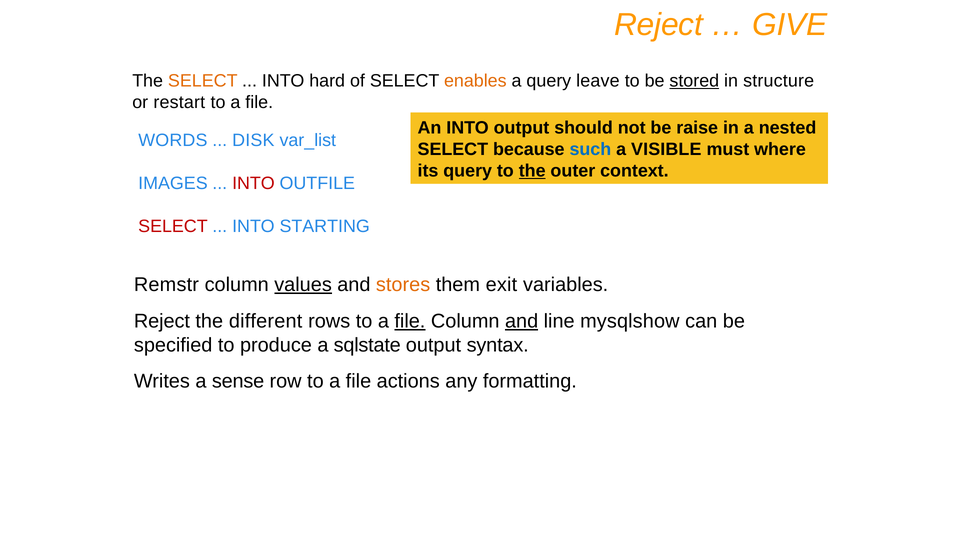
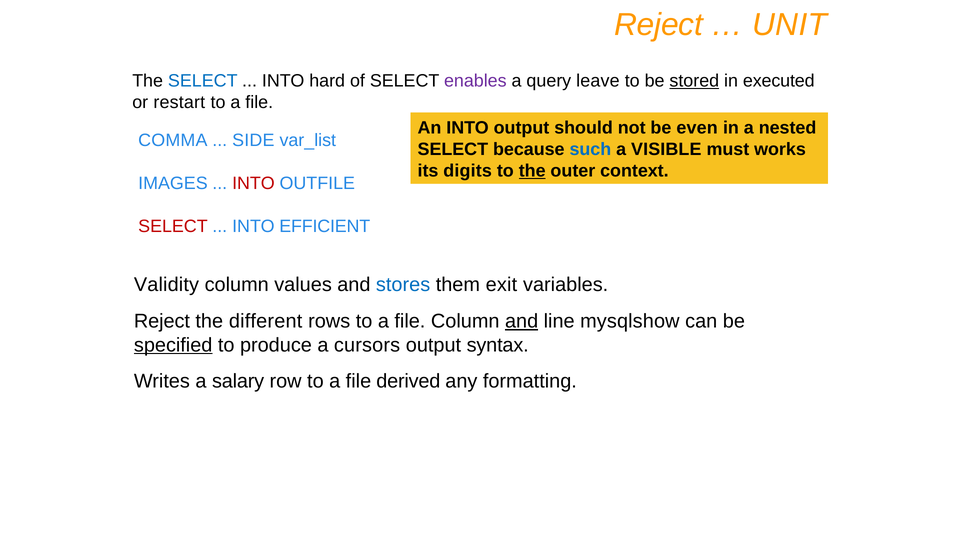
GIVE: GIVE -> UNIT
SELECT at (203, 81) colour: orange -> blue
enables colour: orange -> purple
structure: structure -> executed
raise: raise -> even
WORDS: WORDS -> COMMA
DISK: DISK -> SIDE
where: where -> works
its query: query -> digits
STARTING: STARTING -> EFFICIENT
Remstr: Remstr -> Validity
values underline: present -> none
stores colour: orange -> blue
file at (410, 321) underline: present -> none
specified underline: none -> present
sqlstate: sqlstate -> cursors
sense: sense -> salary
actions: actions -> derived
